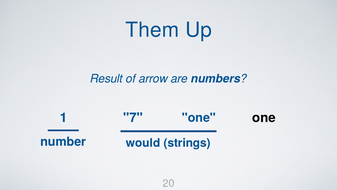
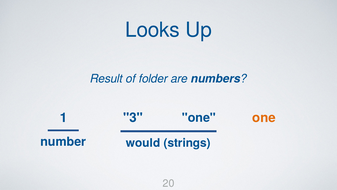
Them: Them -> Looks
arrow: arrow -> folder
7: 7 -> 3
one at (264, 118) colour: black -> orange
